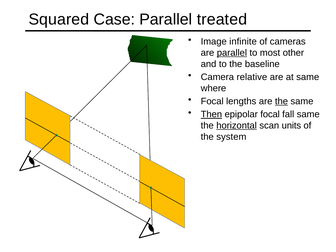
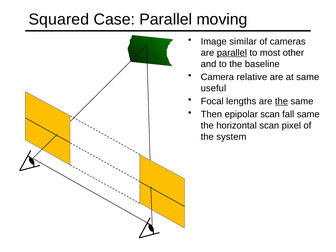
treated: treated -> moving
infinite: infinite -> similar
where: where -> useful
Then underline: present -> none
epipolar focal: focal -> scan
horizontal underline: present -> none
units: units -> pixel
